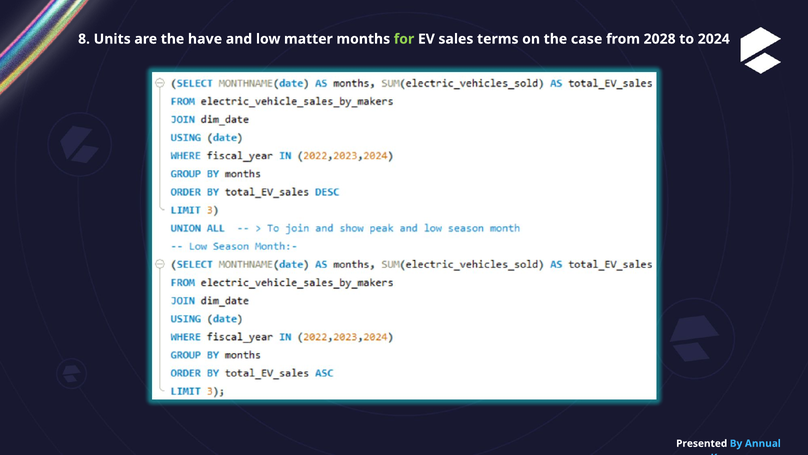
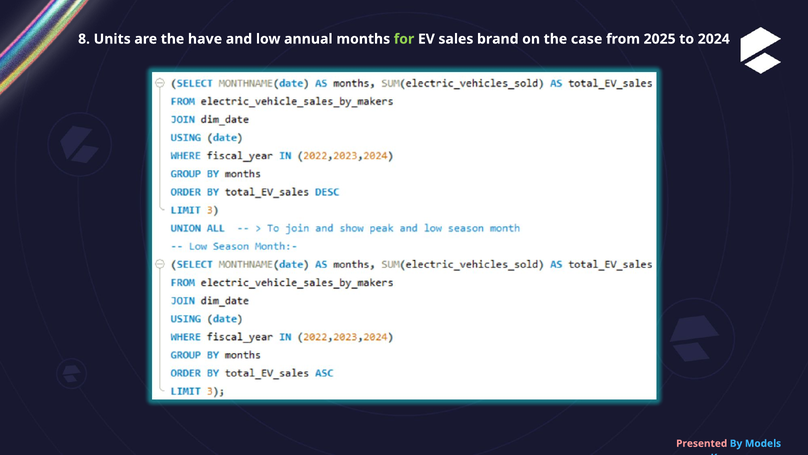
matter: matter -> annual
terms: terms -> brand
2028: 2028 -> 2025
Presented colour: white -> pink
Annual: Annual -> Models
